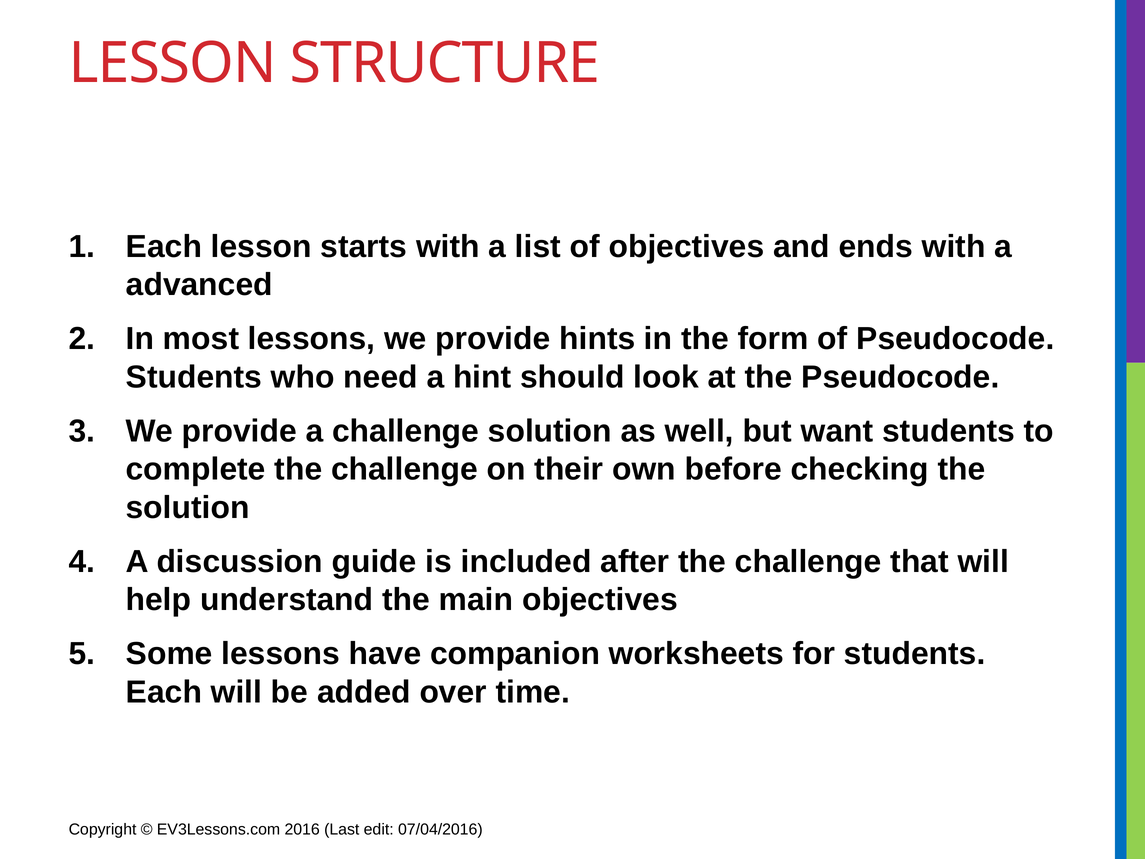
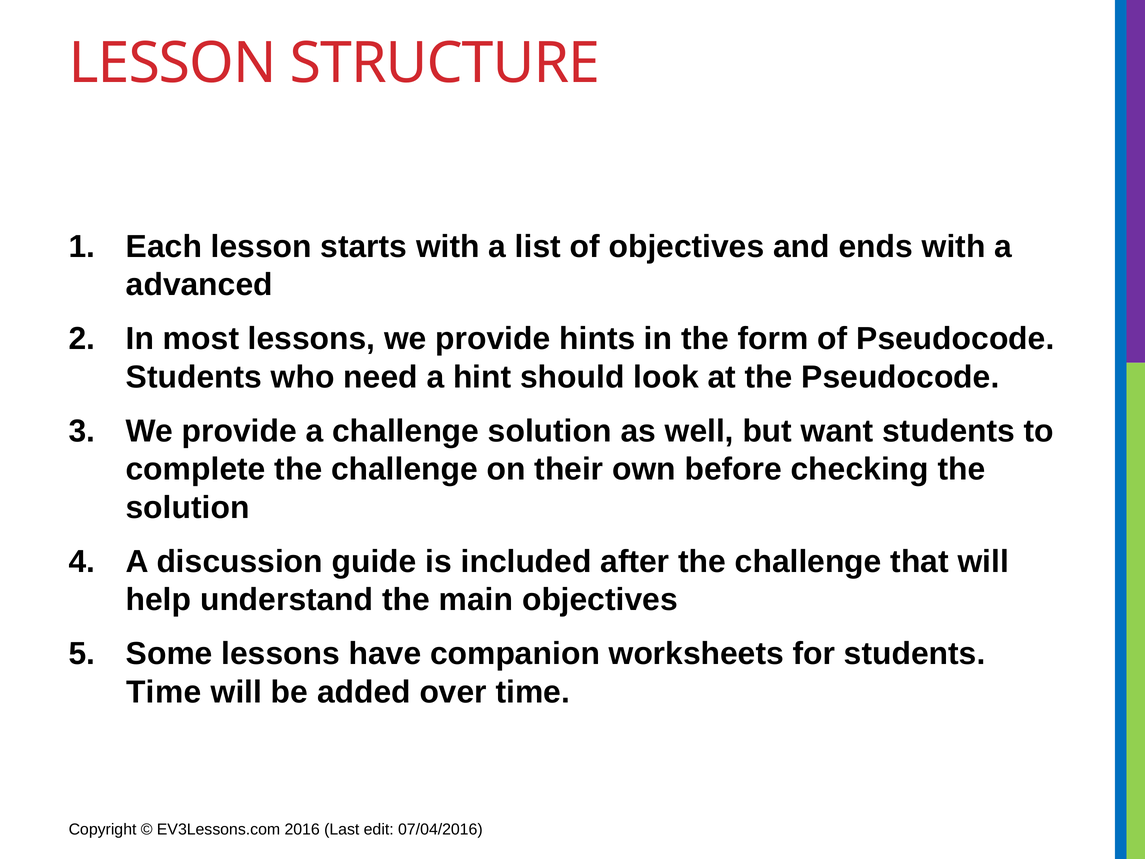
Each at (164, 692): Each -> Time
